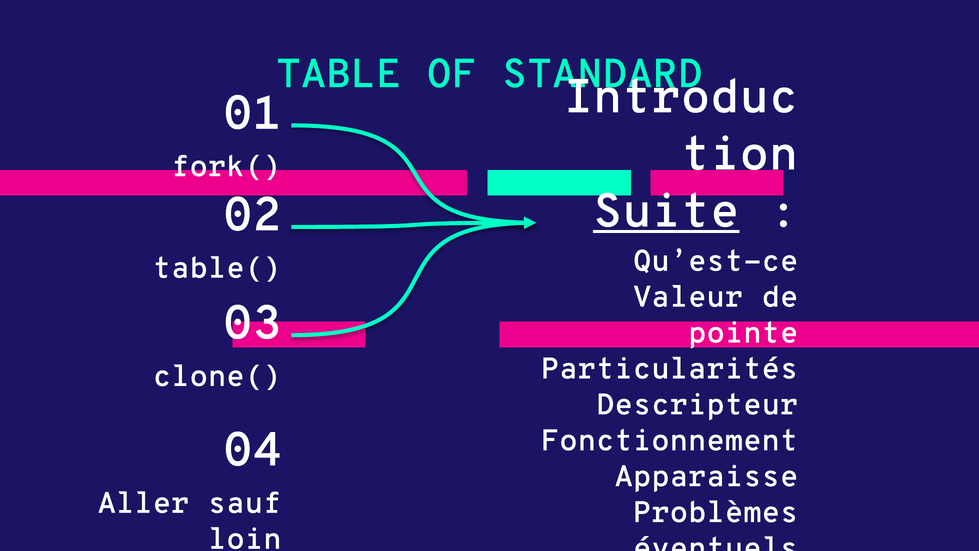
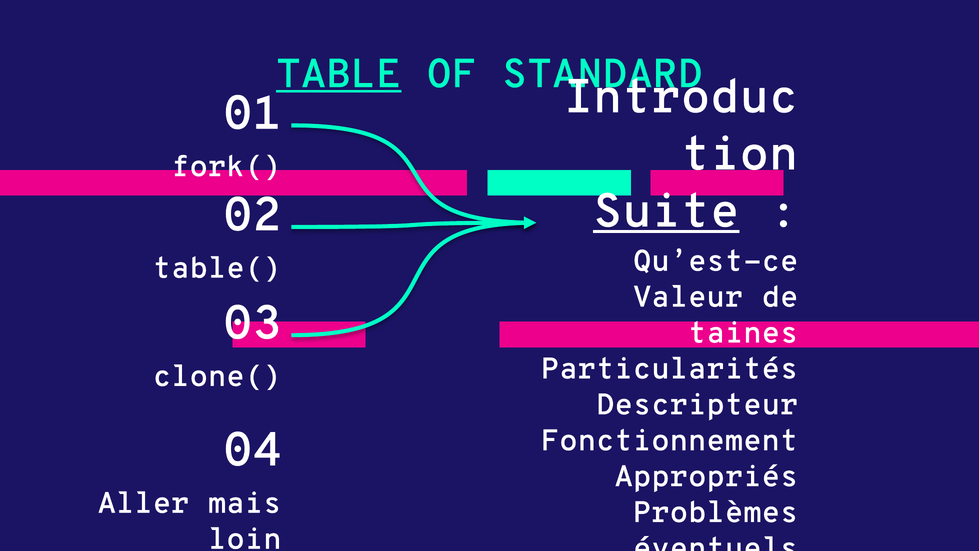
TABLE underline: none -> present
pointe: pointe -> taines
Apparaisse: Apparaisse -> Appropriés
sauf: sauf -> mais
